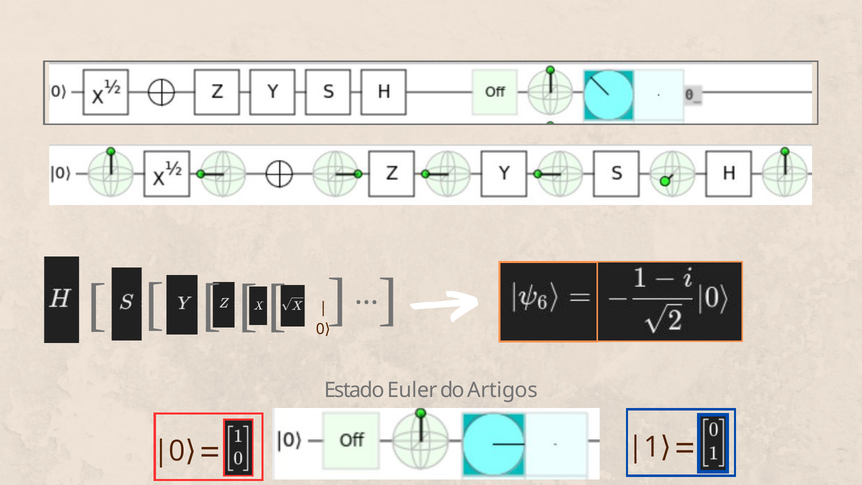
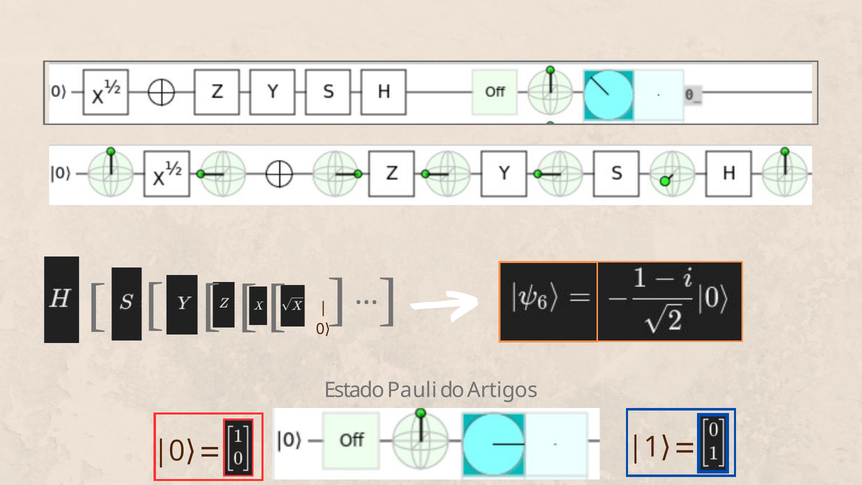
Euler: Euler -> Pauli
